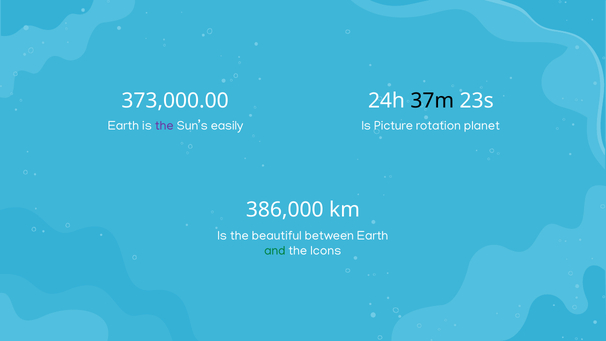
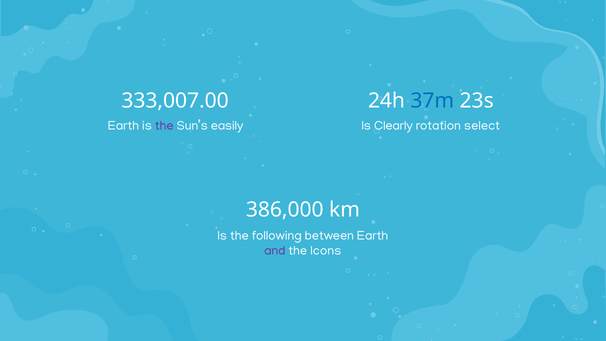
373,000.00: 373,000.00 -> 333,007.00
37m colour: black -> blue
Picture: Picture -> Clearly
planet: planet -> select
beautiful: beautiful -> following
and colour: green -> purple
